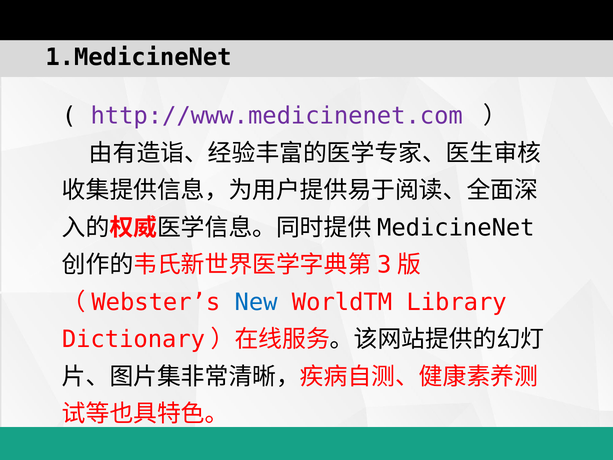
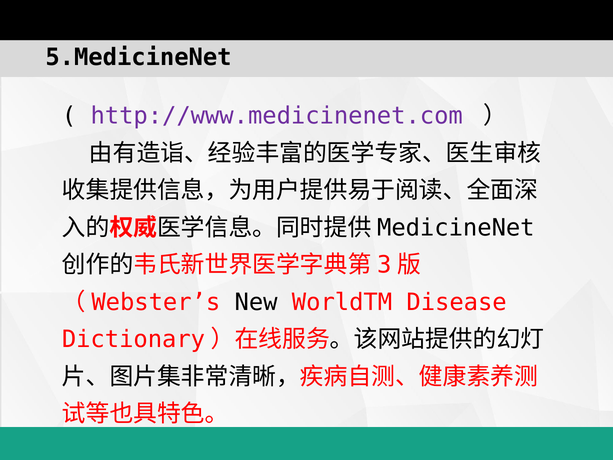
1.MedicineNet: 1.MedicineNet -> 5.MedicineNet
New colour: blue -> black
Library: Library -> Disease
